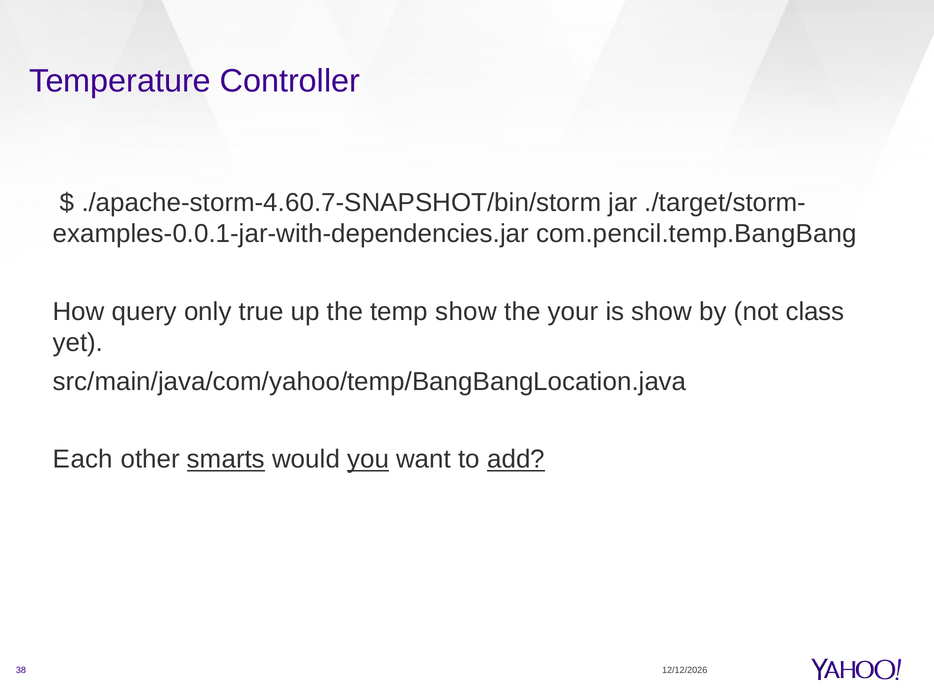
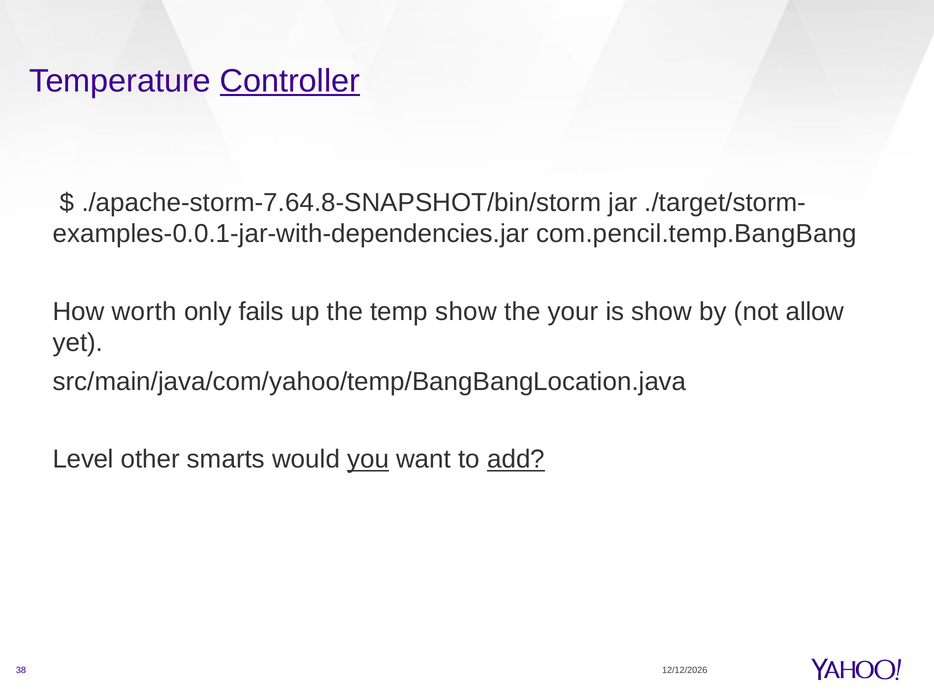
Controller underline: none -> present
./apache-storm-4.60.7-SNAPSHOT/bin/storm: ./apache-storm-4.60.7-SNAPSHOT/bin/storm -> ./apache-storm-7.64.8-SNAPSHOT/bin/storm
query: query -> worth
true: true -> fails
class: class -> allow
Each: Each -> Level
smarts underline: present -> none
